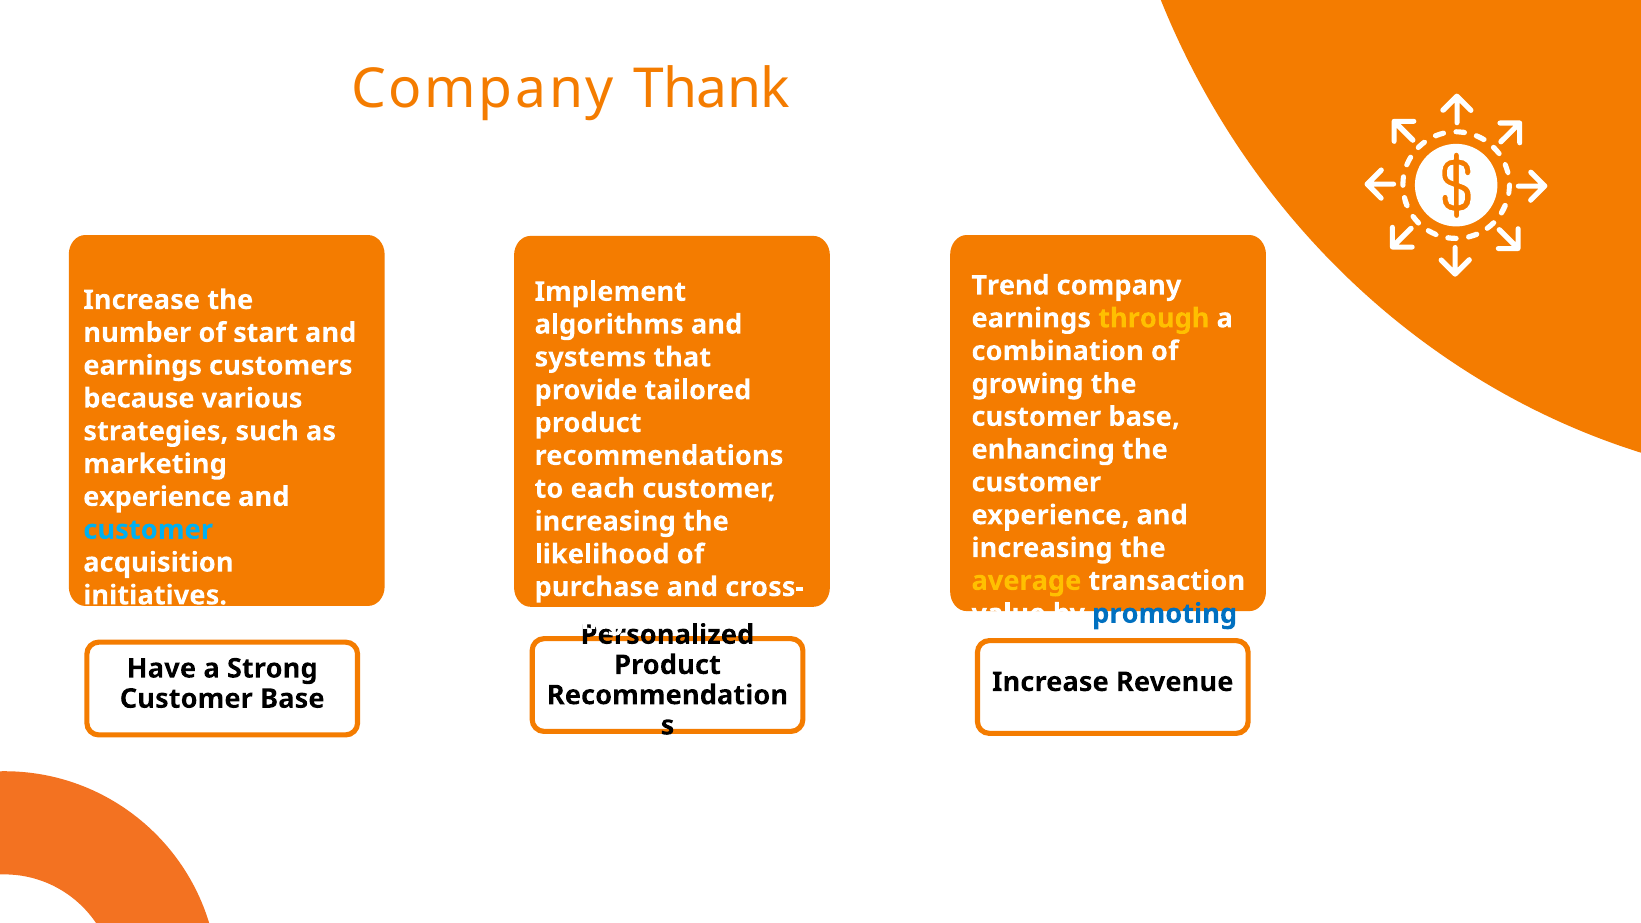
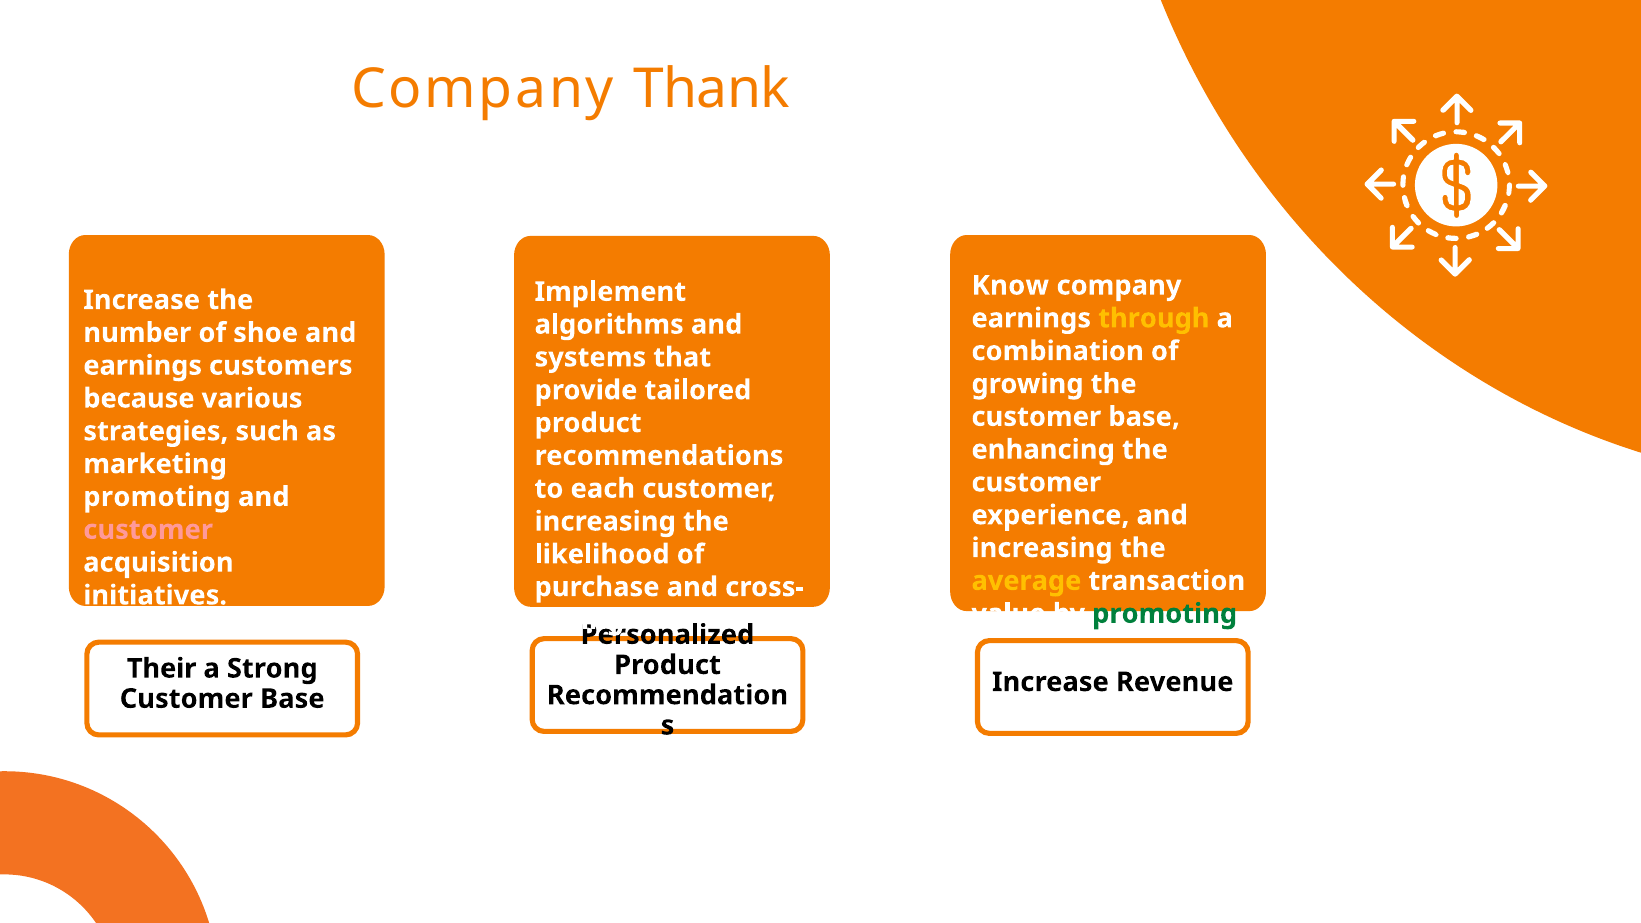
Trend: Trend -> Know
start: start -> shoe
experience at (157, 497): experience -> promoting
customer at (148, 530) colour: light blue -> pink
promoting at (1165, 614) colour: blue -> green
Have: Have -> Their
